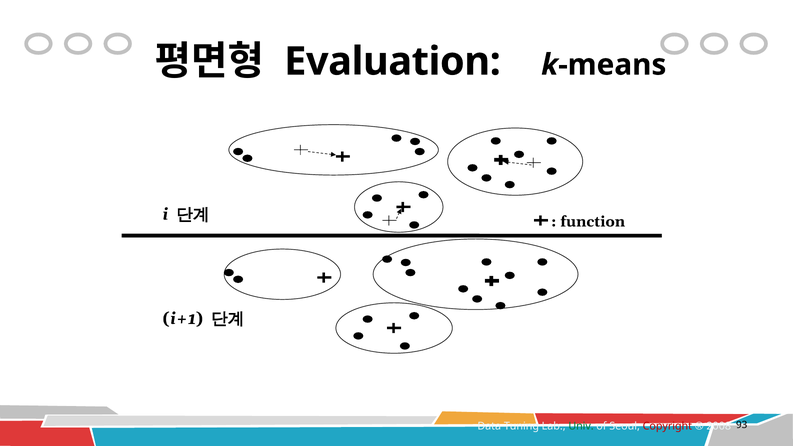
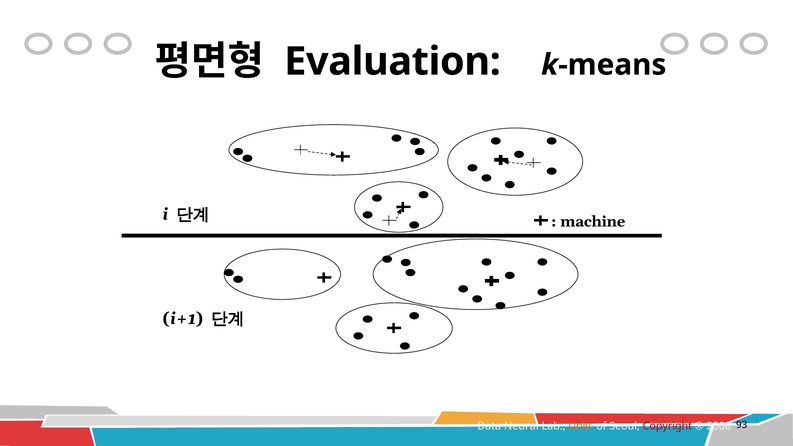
function: function -> machine
Tuning: Tuning -> Neural
Univ colour: green -> orange
